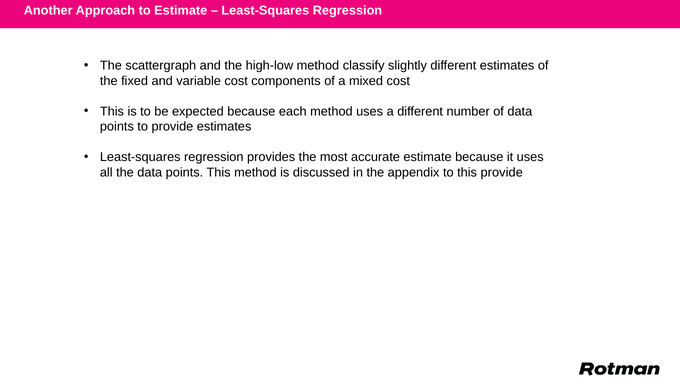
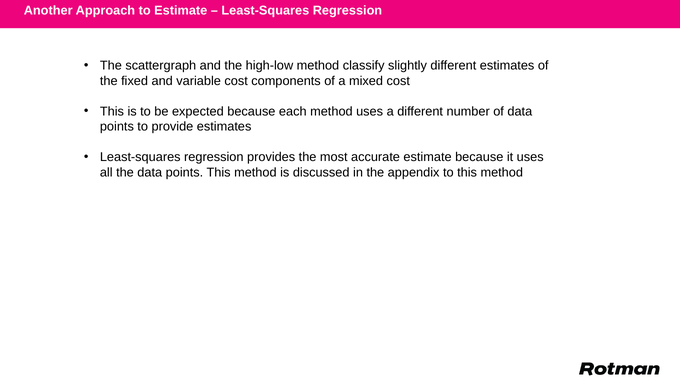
to this provide: provide -> method
